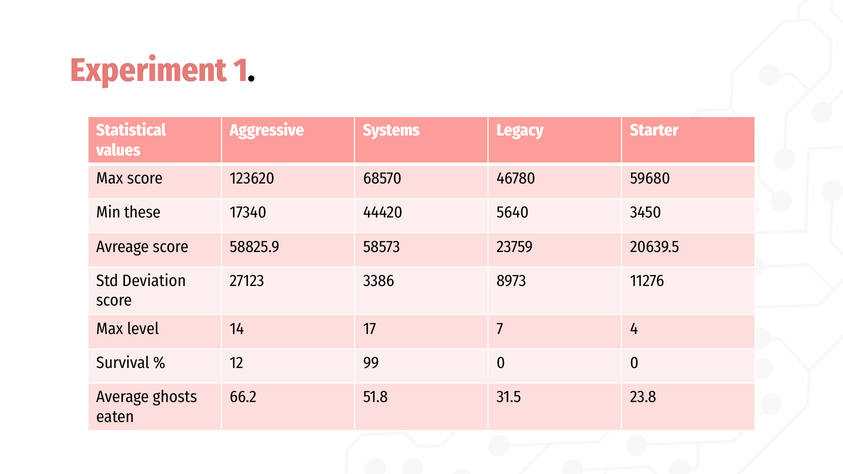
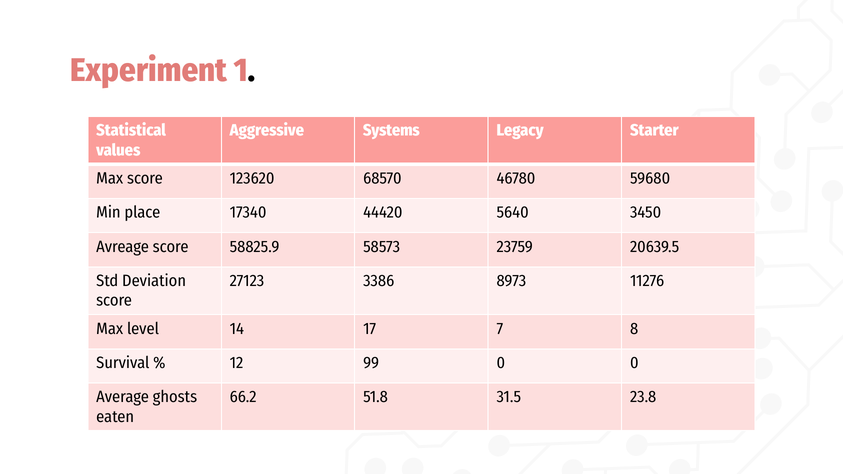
these: these -> place
4: 4 -> 8
